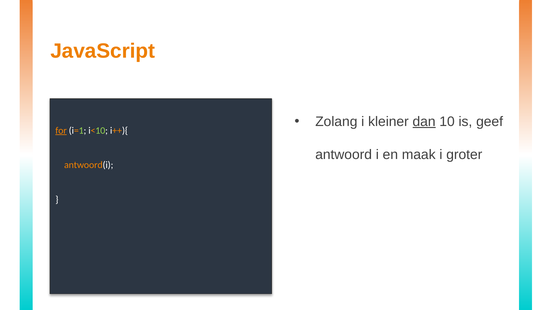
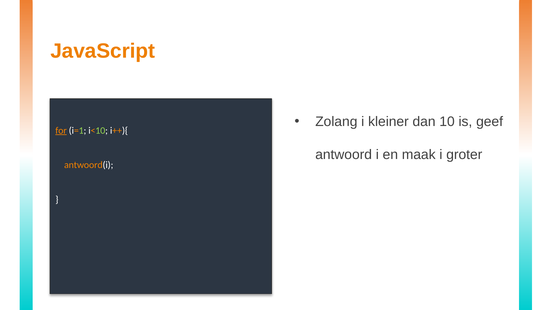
dan underline: present -> none
